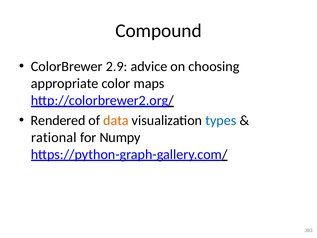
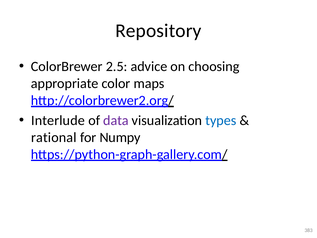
Compound: Compound -> Repository
2.9: 2.9 -> 2.5
Rendered: Rendered -> Interlude
data colour: orange -> purple
